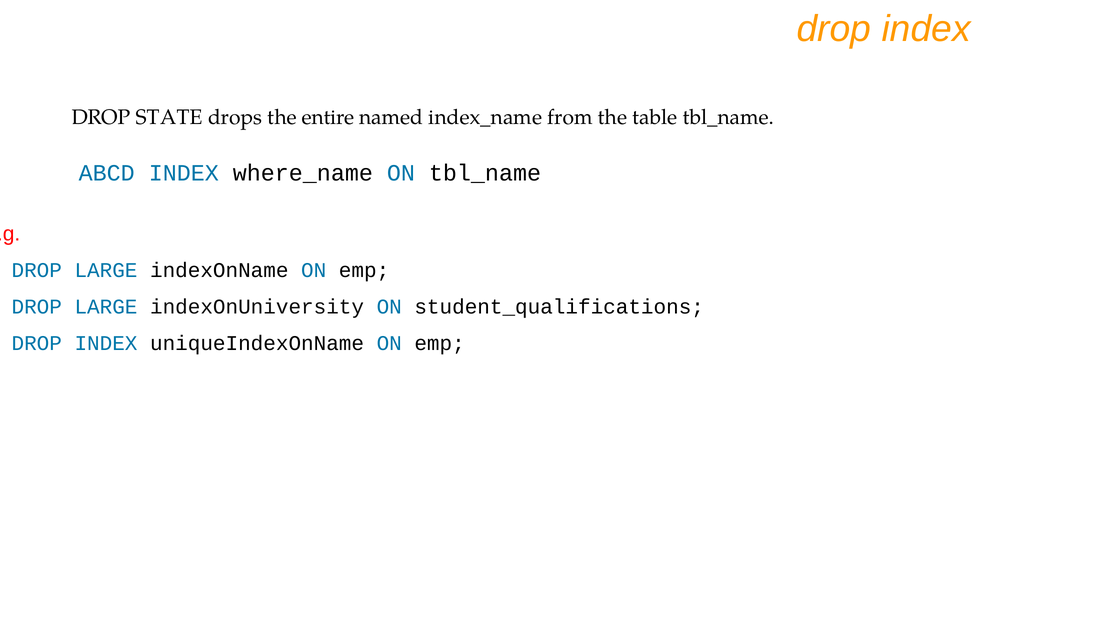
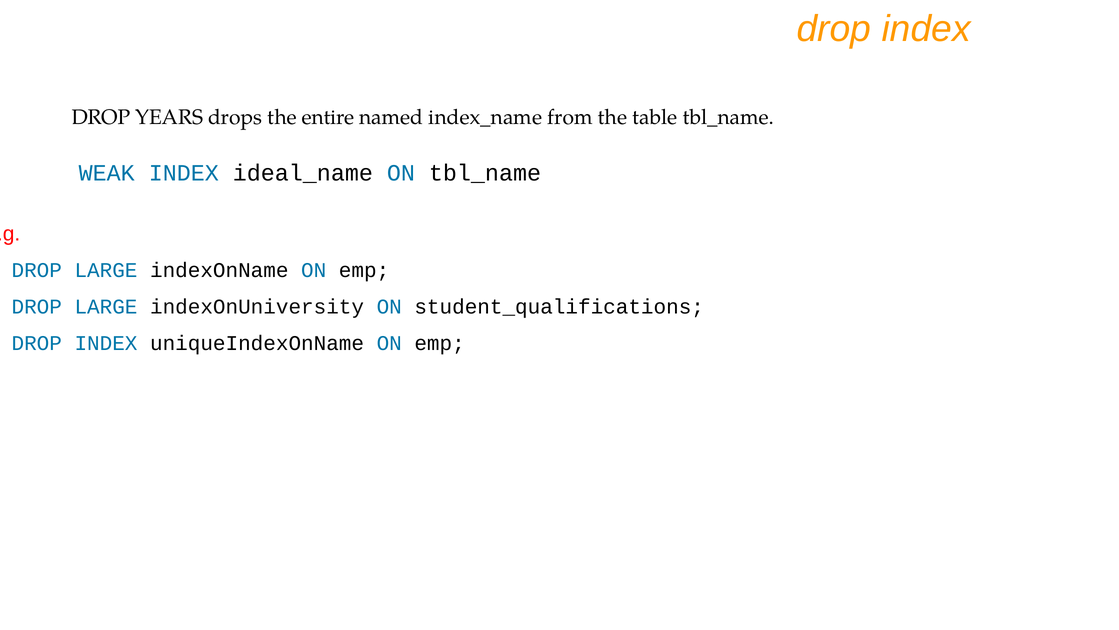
STATE: STATE -> YEARS
ABCD: ABCD -> WEAK
where_name: where_name -> ideal_name
